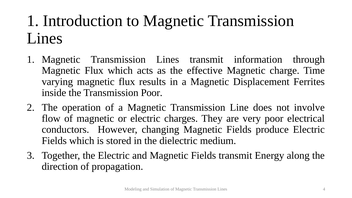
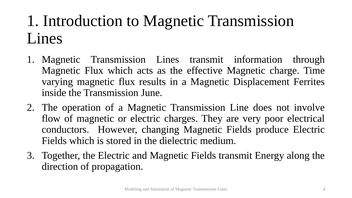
Transmission Poor: Poor -> June
